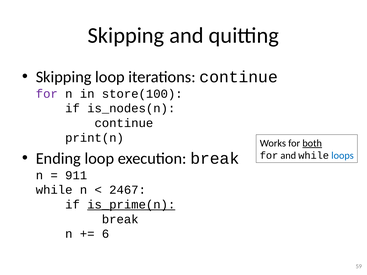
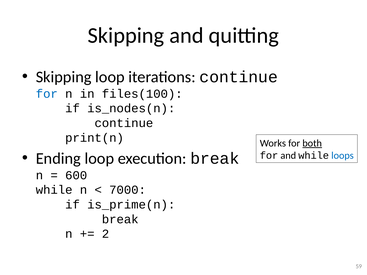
for at (47, 94) colour: purple -> blue
store(100: store(100 -> files(100
911: 911 -> 600
2467: 2467 -> 7000
is_prime(n underline: present -> none
6: 6 -> 2
